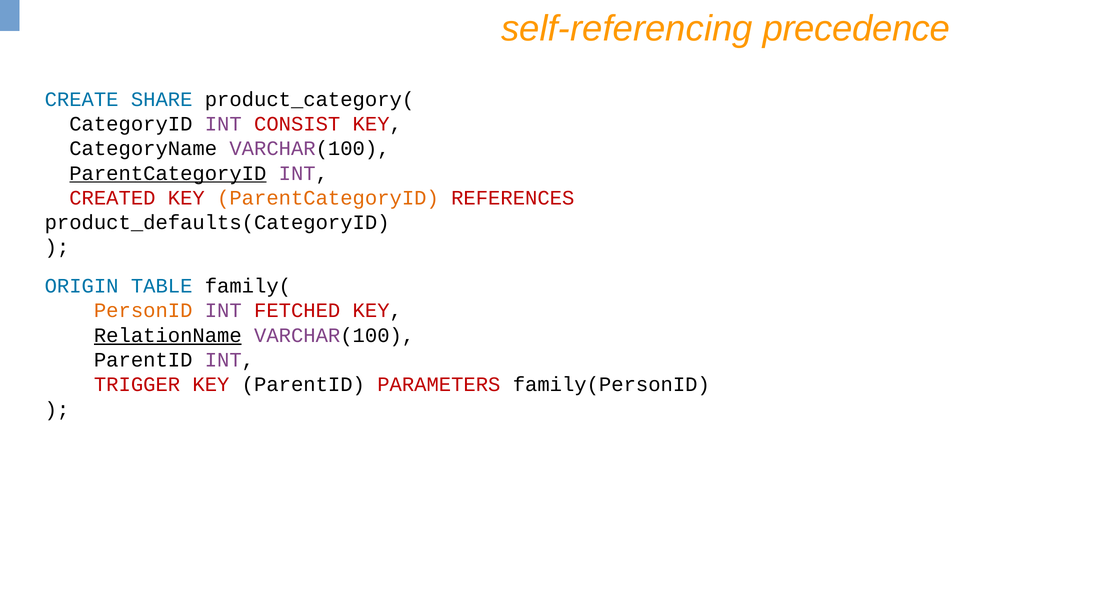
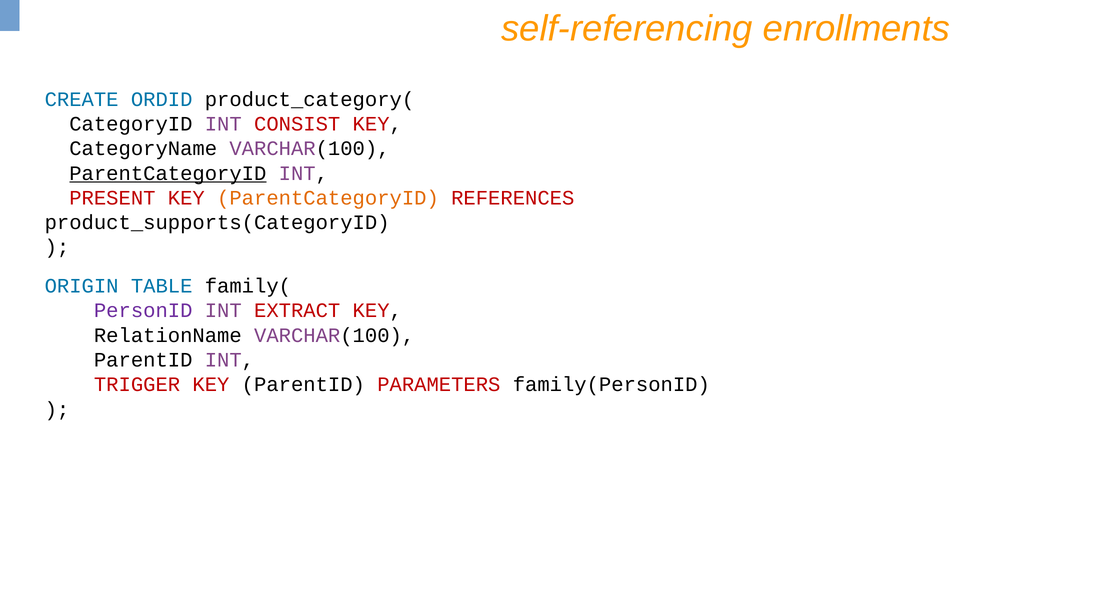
precedence: precedence -> enrollments
SHARE: SHARE -> ORDID
CREATED: CREATED -> PRESENT
product_defaults(CategoryID: product_defaults(CategoryID -> product_supports(CategoryID
PersonID colour: orange -> purple
FETCHED: FETCHED -> EXTRACT
RelationName underline: present -> none
